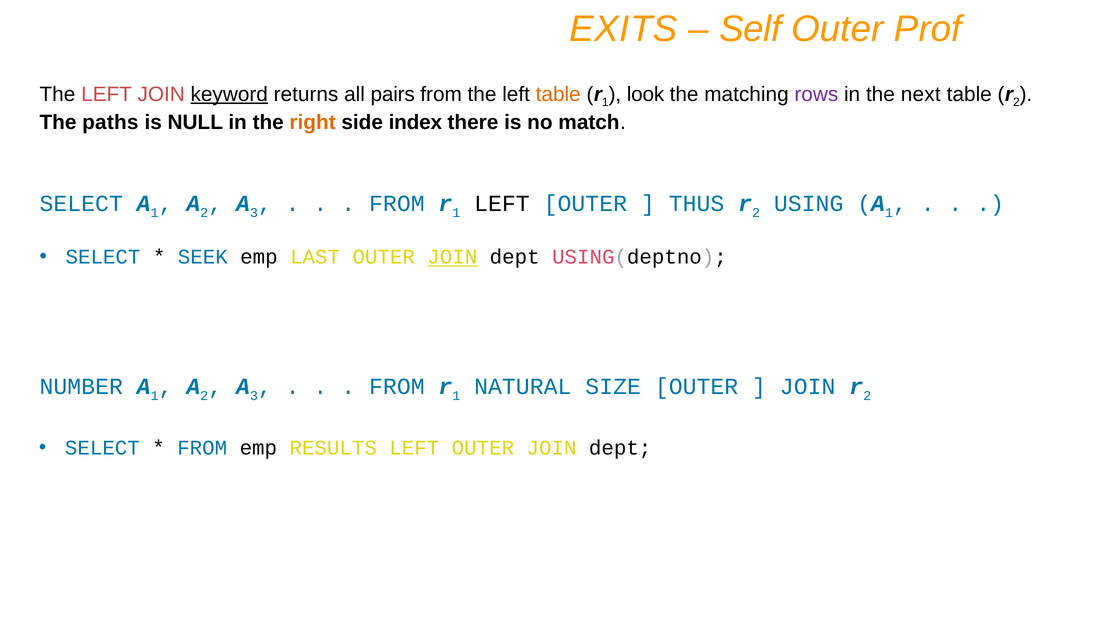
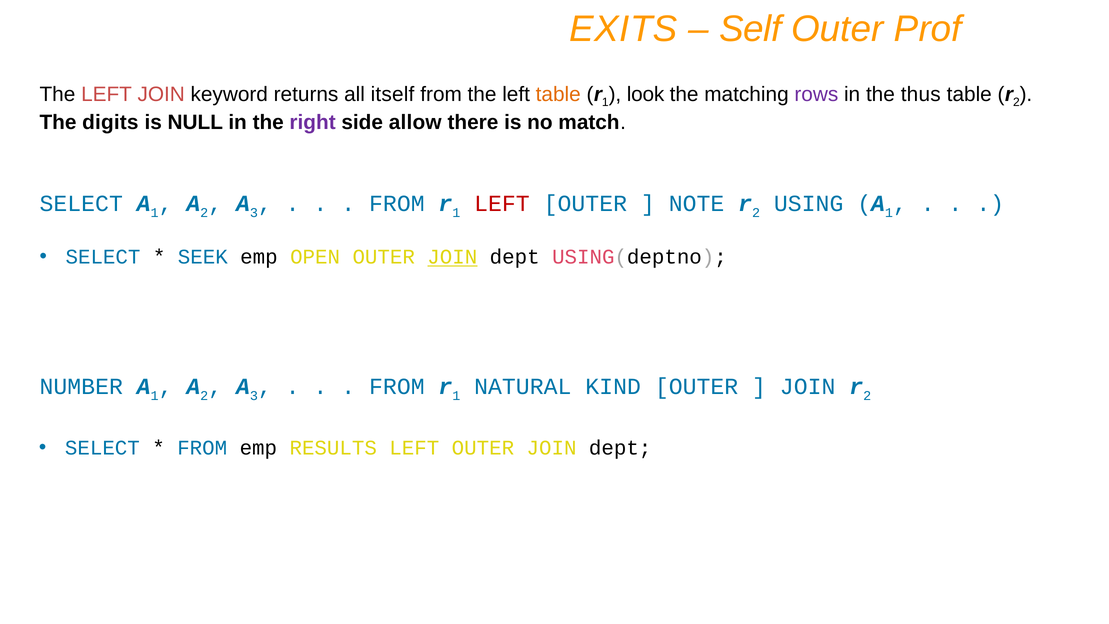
keyword underline: present -> none
pairs: pairs -> itself
next: next -> thus
paths: paths -> digits
right colour: orange -> purple
index: index -> allow
LEFT at (502, 204) colour: black -> red
THUS: THUS -> NOTE
LAST: LAST -> OPEN
SIZE: SIZE -> KIND
